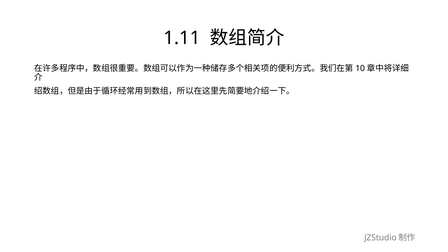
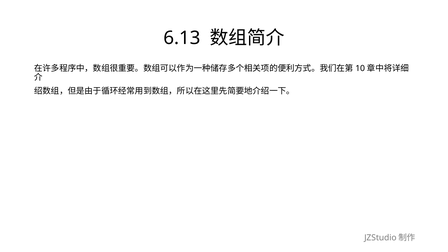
1.11: 1.11 -> 6.13
